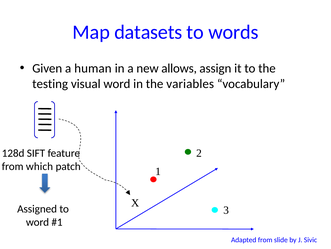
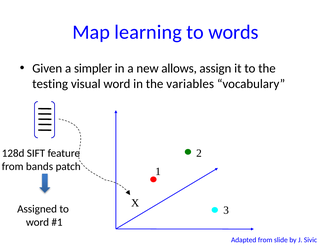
datasets: datasets -> learning
human: human -> simpler
which: which -> bands
